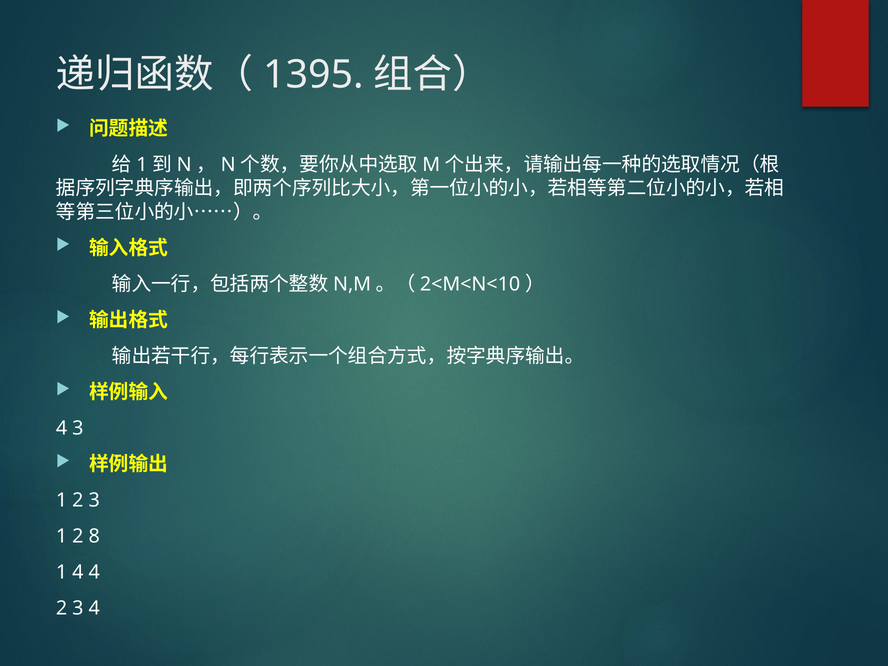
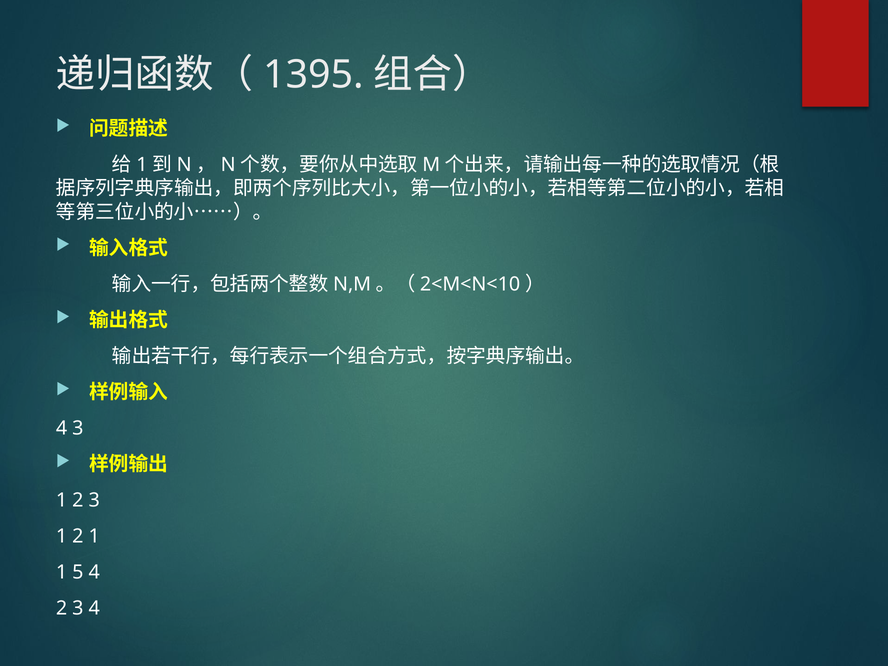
2 8: 8 -> 1
1 4: 4 -> 5
